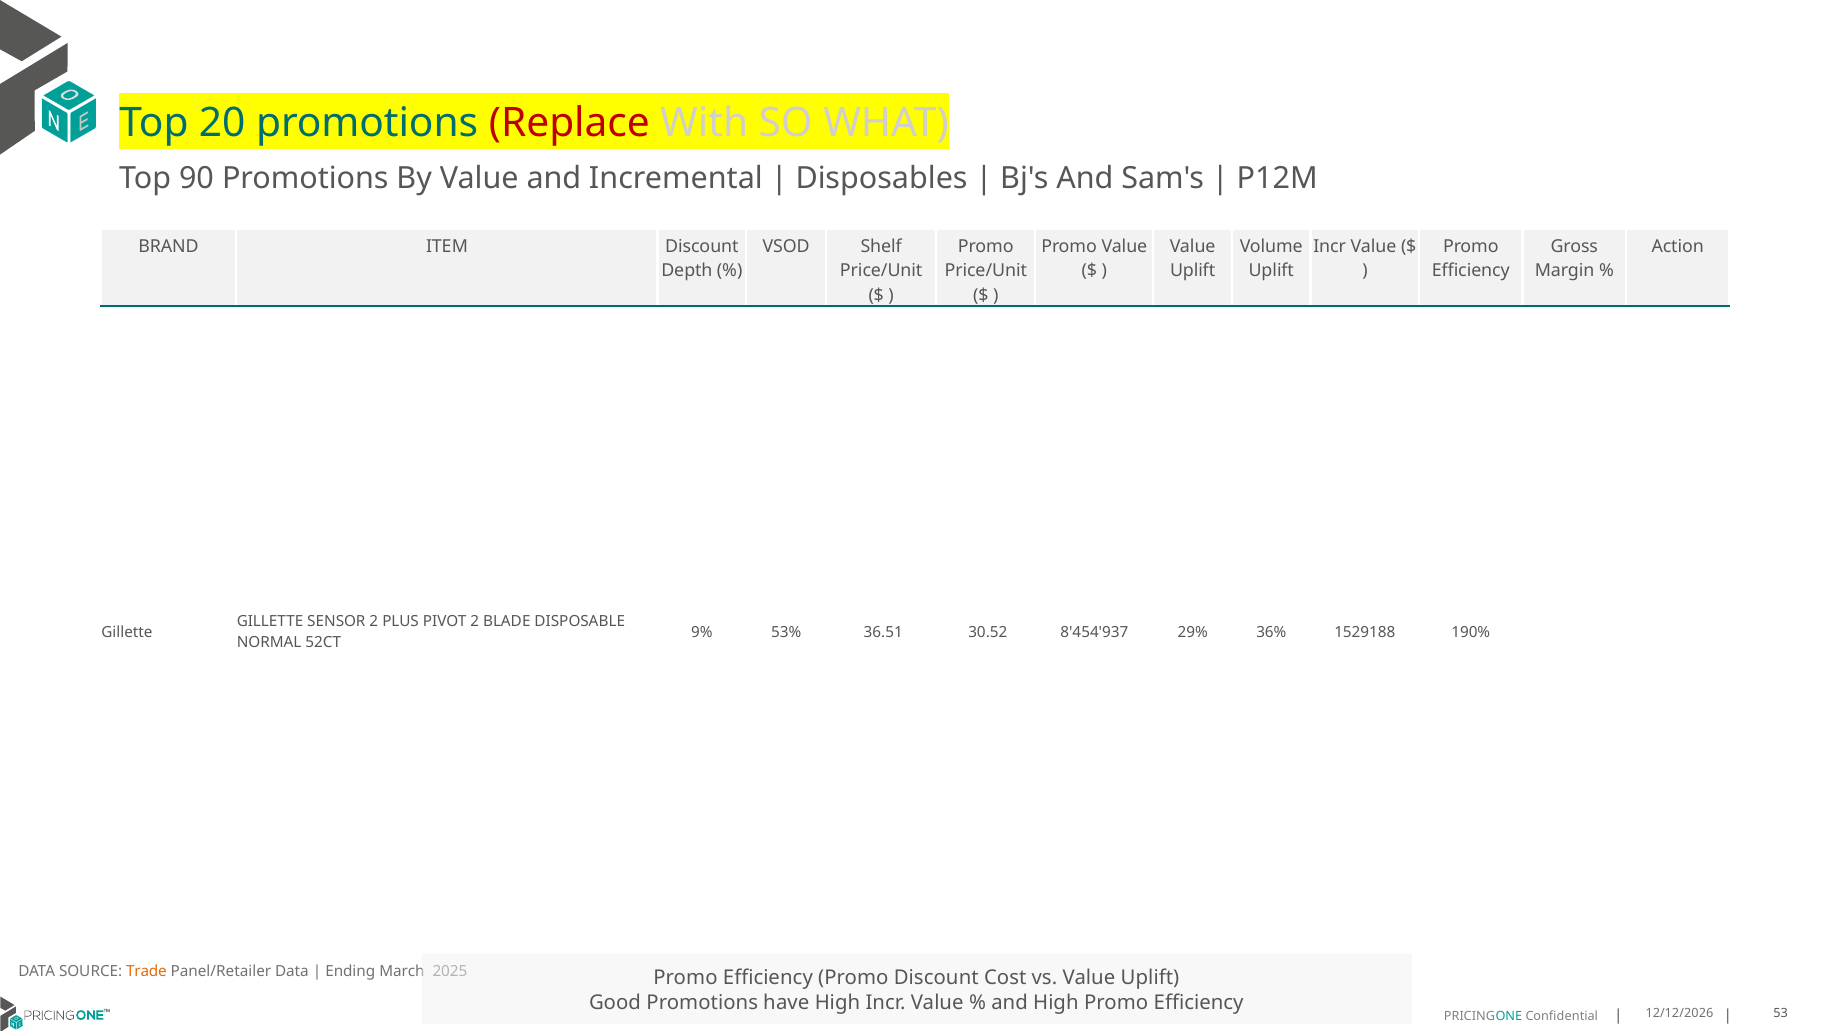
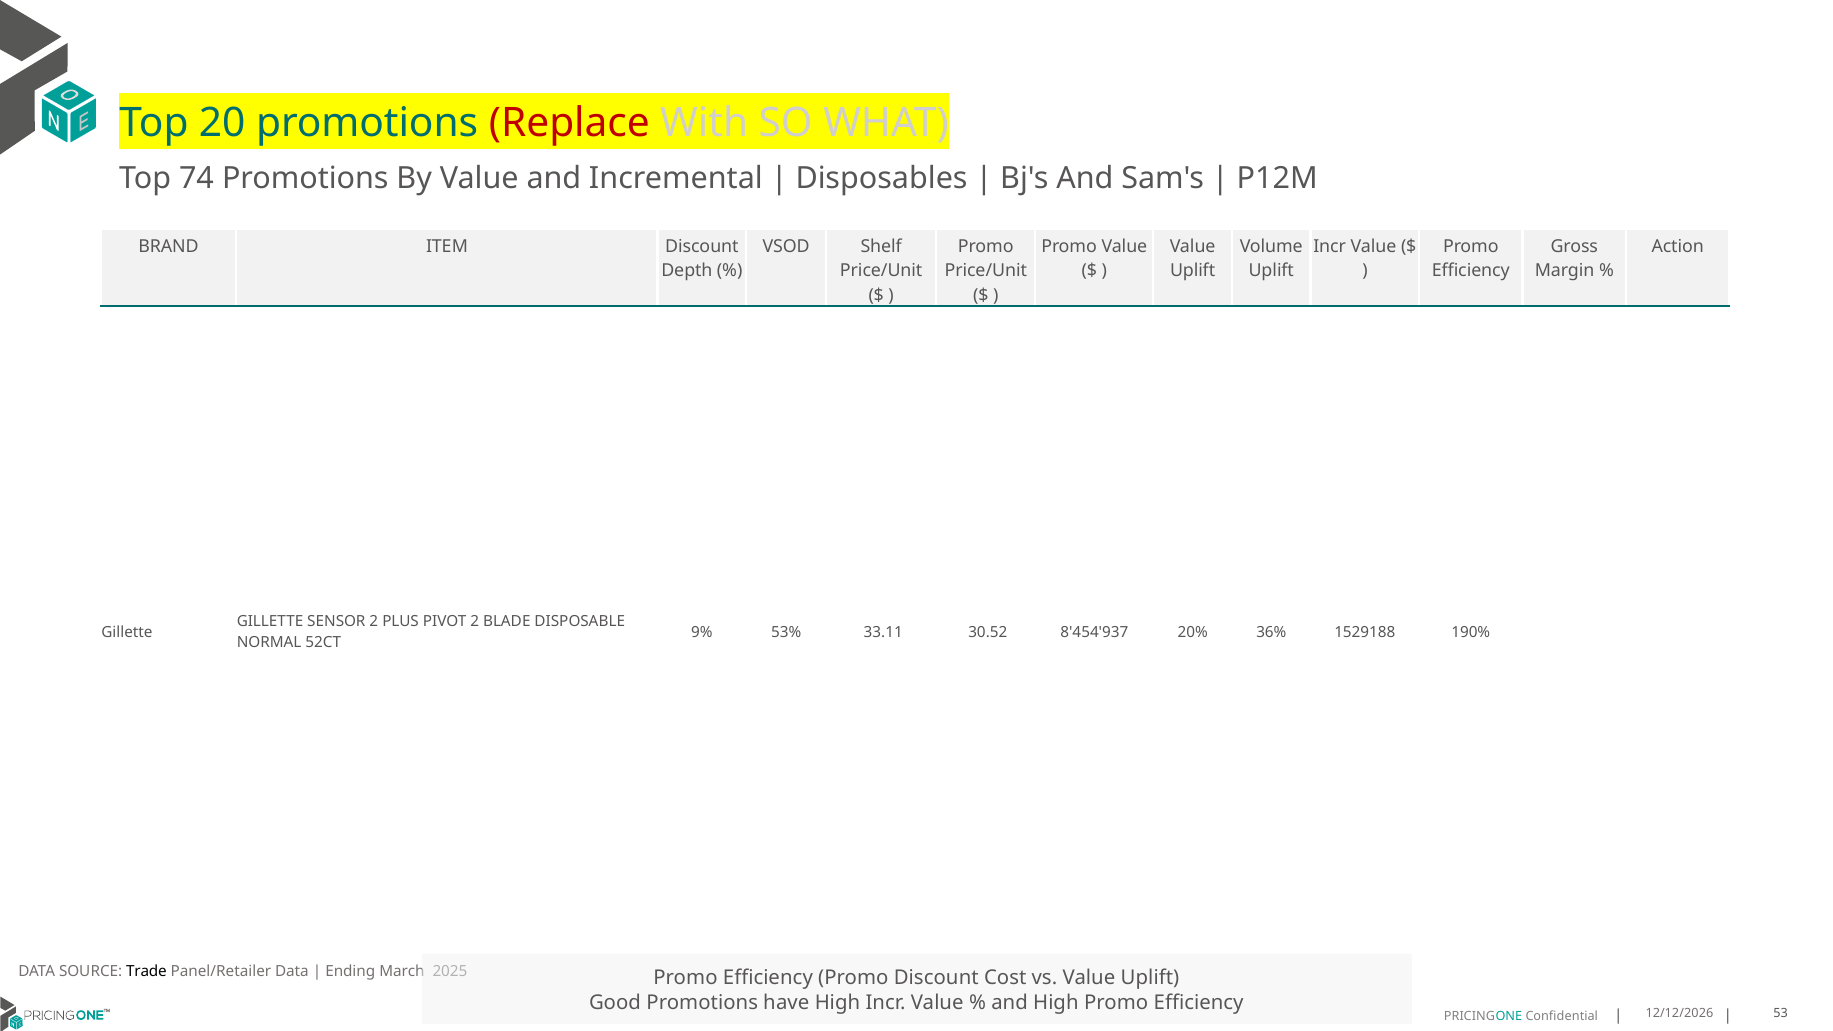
90: 90 -> 74
36.51: 36.51 -> 33.11
29%: 29% -> 20%
Trade colour: orange -> black
